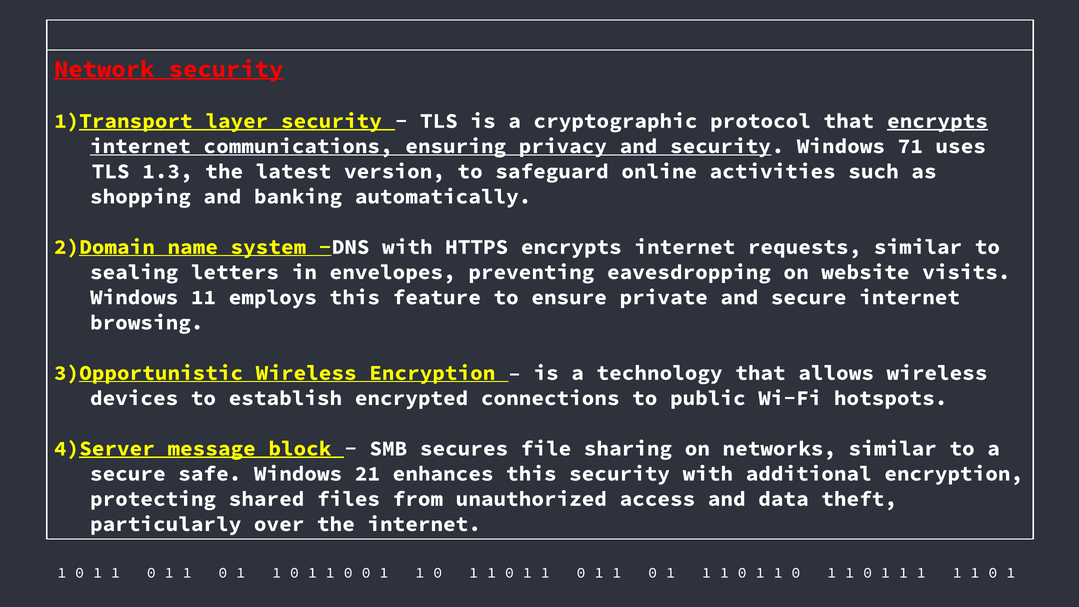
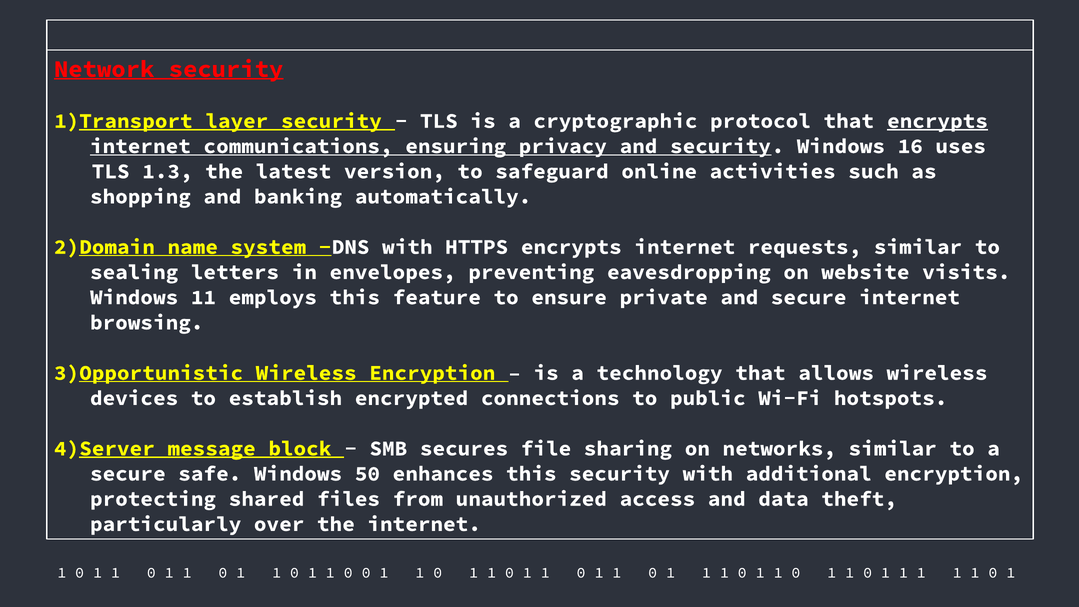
71: 71 -> 16
21: 21 -> 50
